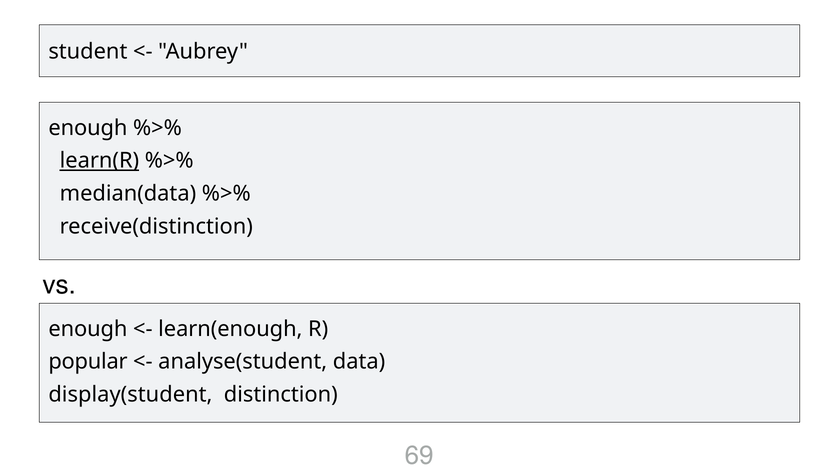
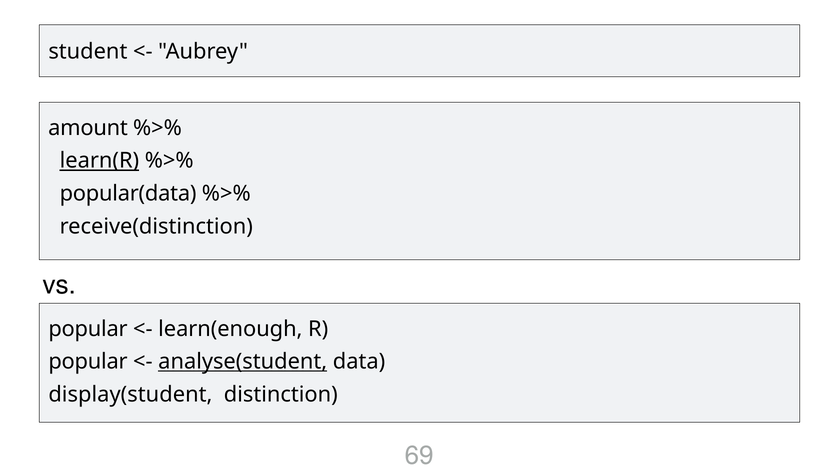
enough at (88, 128): enough -> amount
median(data: median(data -> popular(data
enough at (88, 329): enough -> popular
analyse(student underline: none -> present
